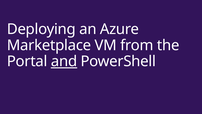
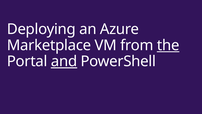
the underline: none -> present
